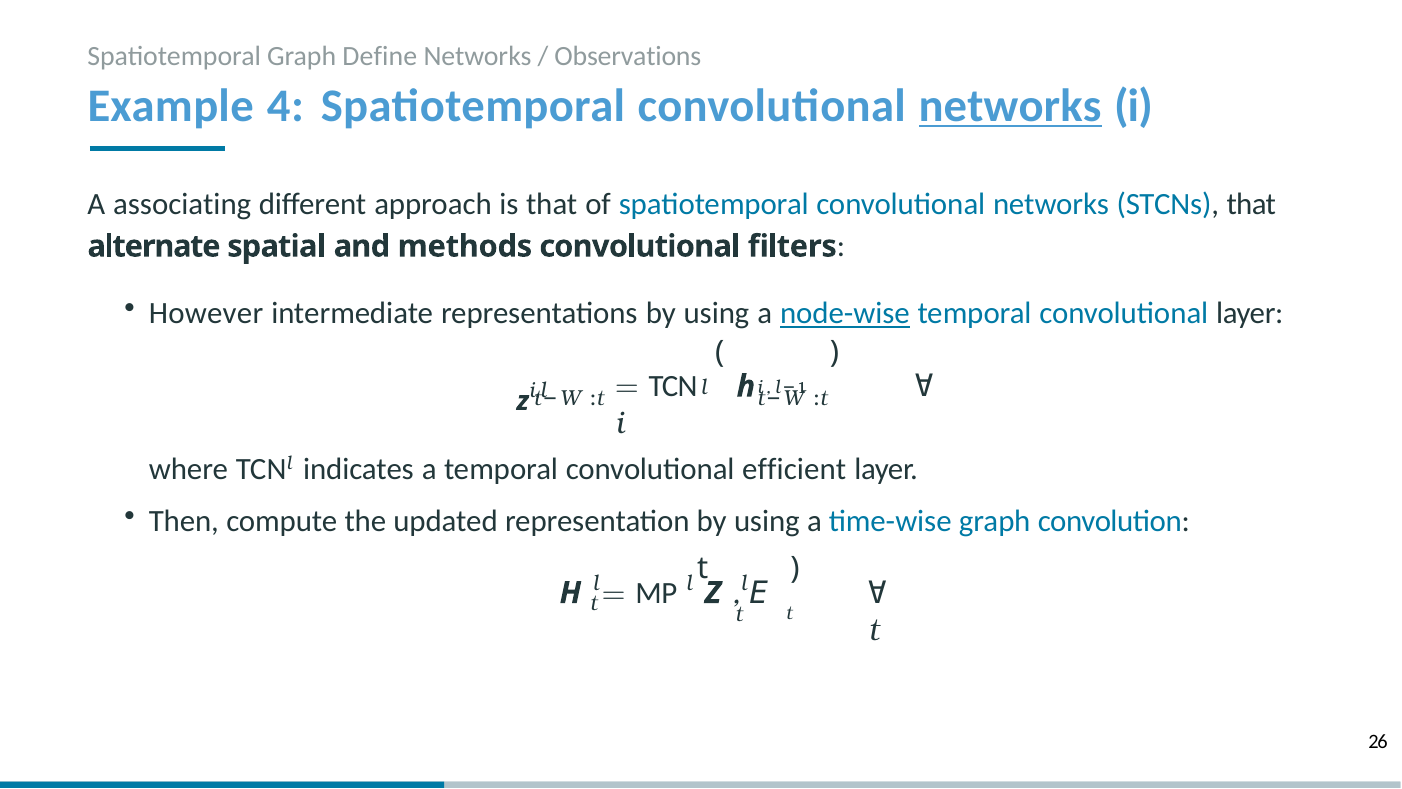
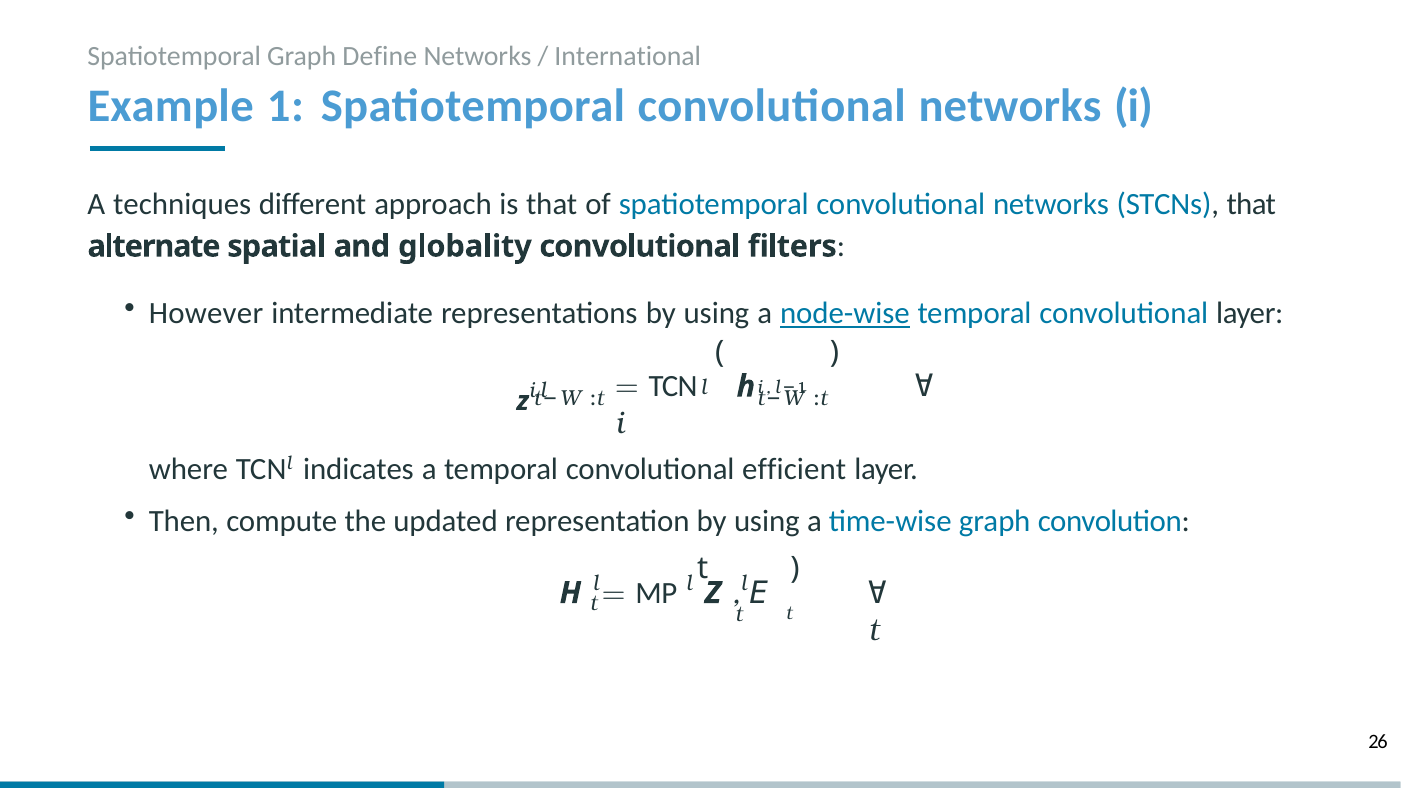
Observations: Observations -> International
4: 4 -> 1
networks at (1010, 106) underline: present -> none
associating: associating -> techniques
methods: methods -> globality
